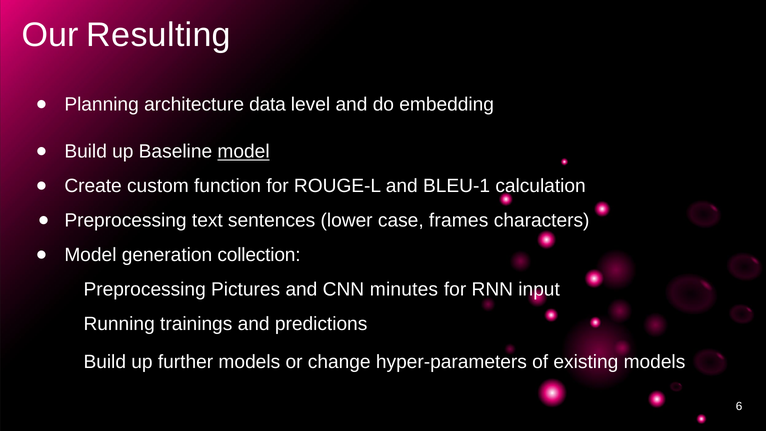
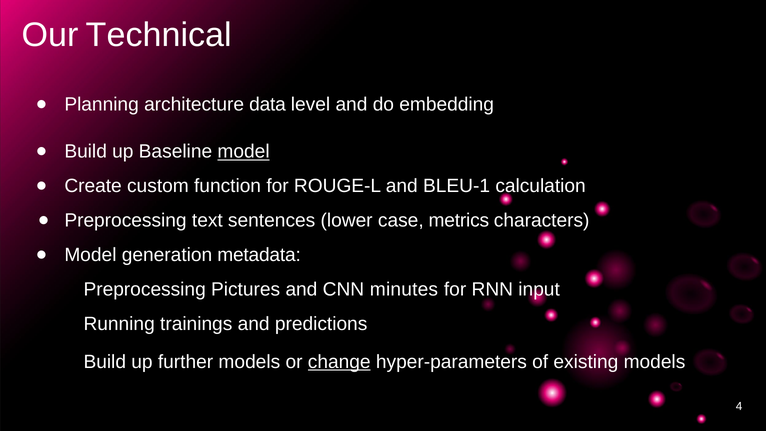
Resulting: Resulting -> Technical
frames: frames -> metrics
collection: collection -> metadata
change underline: none -> present
6: 6 -> 4
